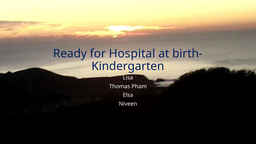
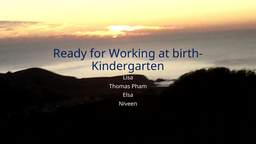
Hospital: Hospital -> Working
